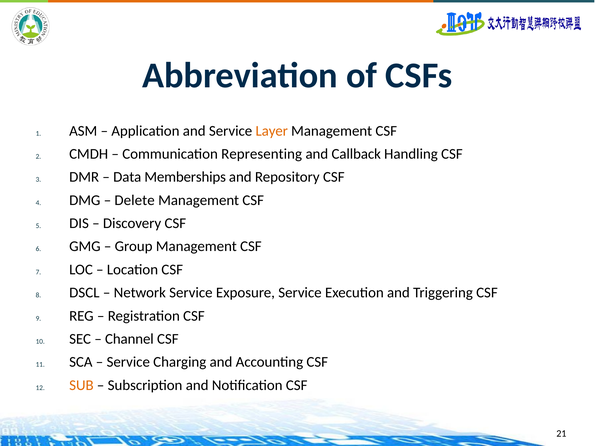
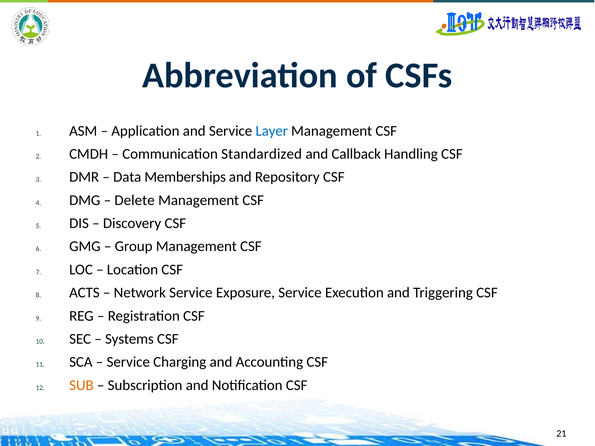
Layer colour: orange -> blue
Representing: Representing -> Standardized
DSCL: DSCL -> ACTS
Channel: Channel -> Systems
